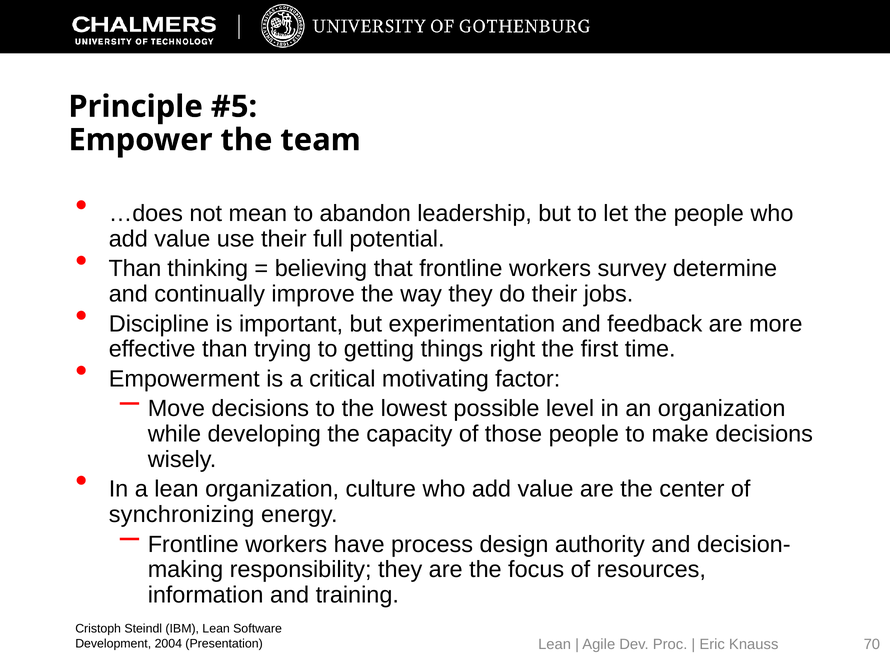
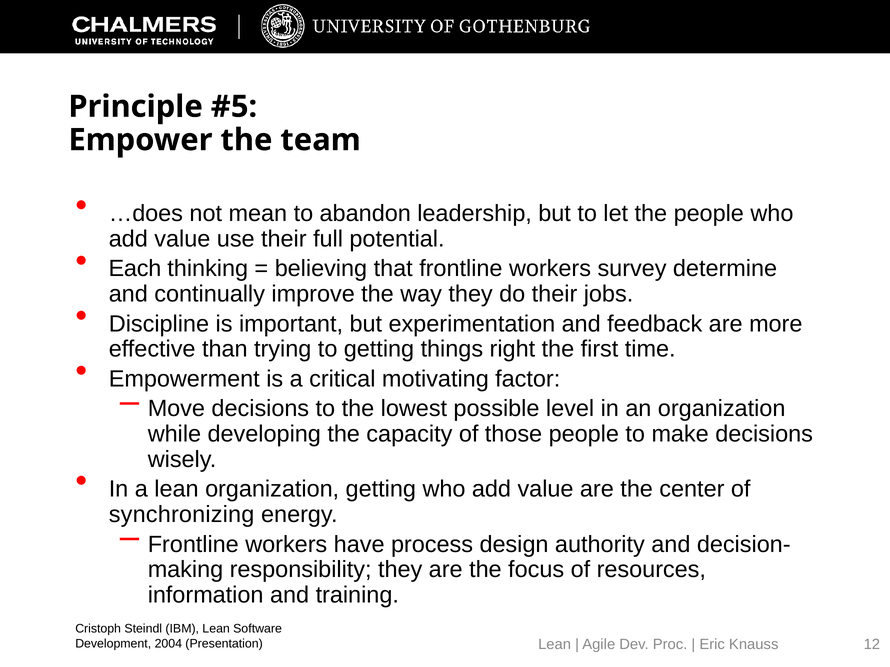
Than at (135, 269): Than -> Each
organization culture: culture -> getting
70: 70 -> 12
